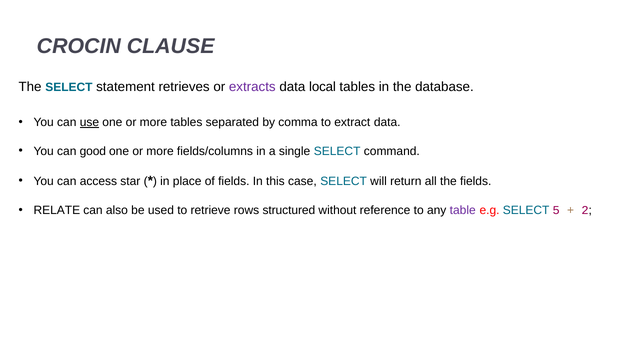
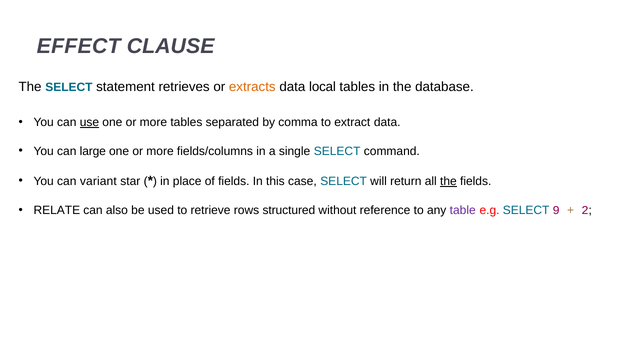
CROCIN: CROCIN -> EFFECT
extracts colour: purple -> orange
good: good -> large
access: access -> variant
the at (448, 181) underline: none -> present
5: 5 -> 9
